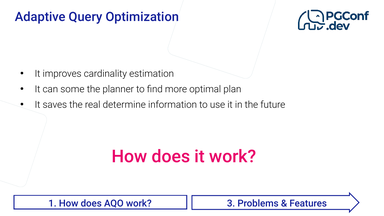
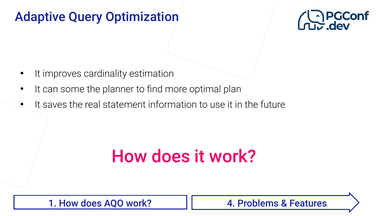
determine: determine -> statement
3: 3 -> 4
